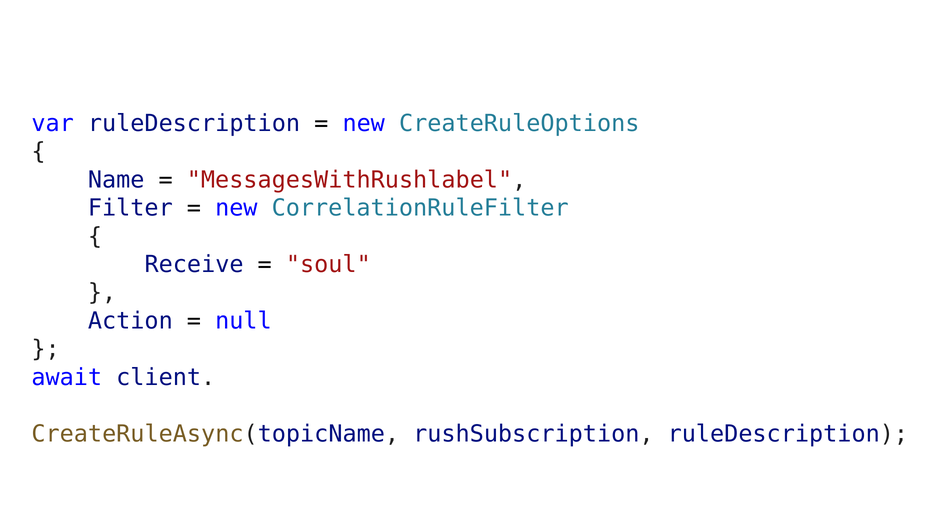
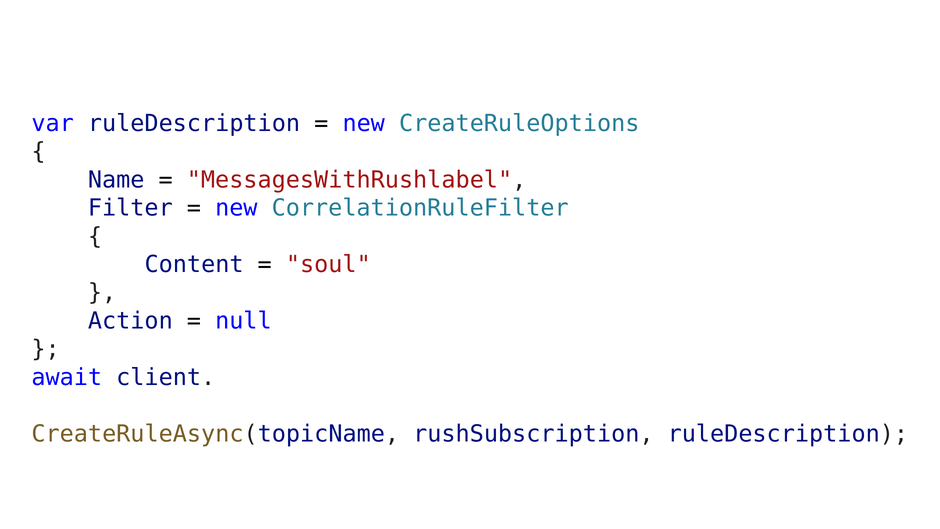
Receive: Receive -> Content
